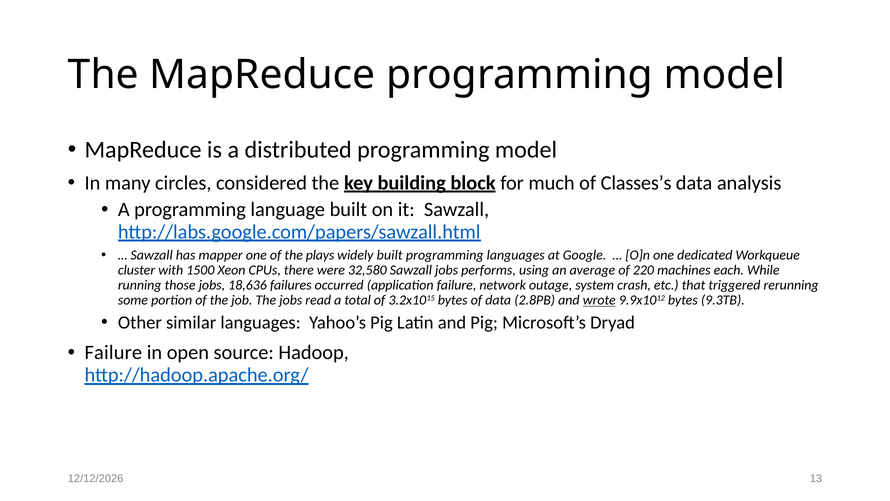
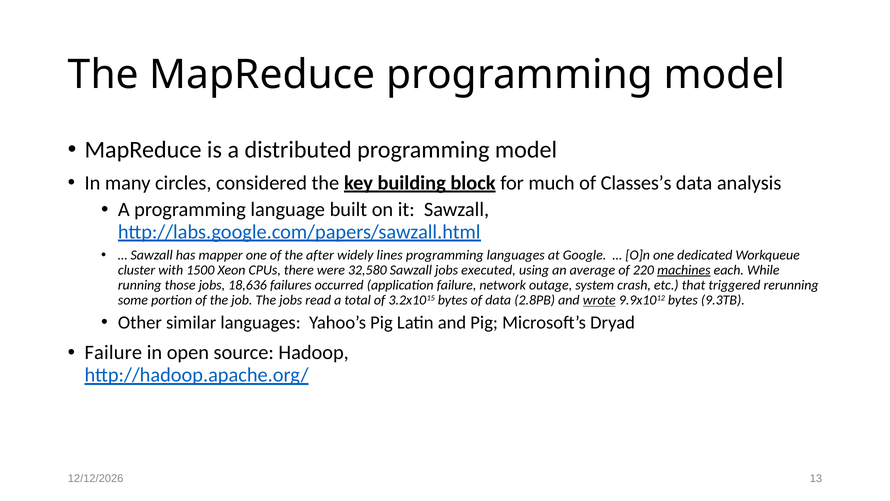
plays: plays -> after
widely built: built -> lines
performs: performs -> executed
machines underline: none -> present
